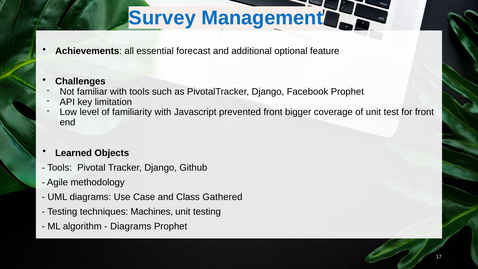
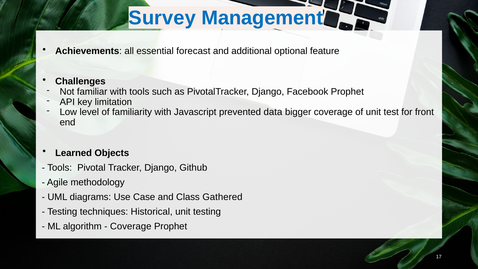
prevented front: front -> data
Machines: Machines -> Historical
Diagrams at (131, 226): Diagrams -> Coverage
